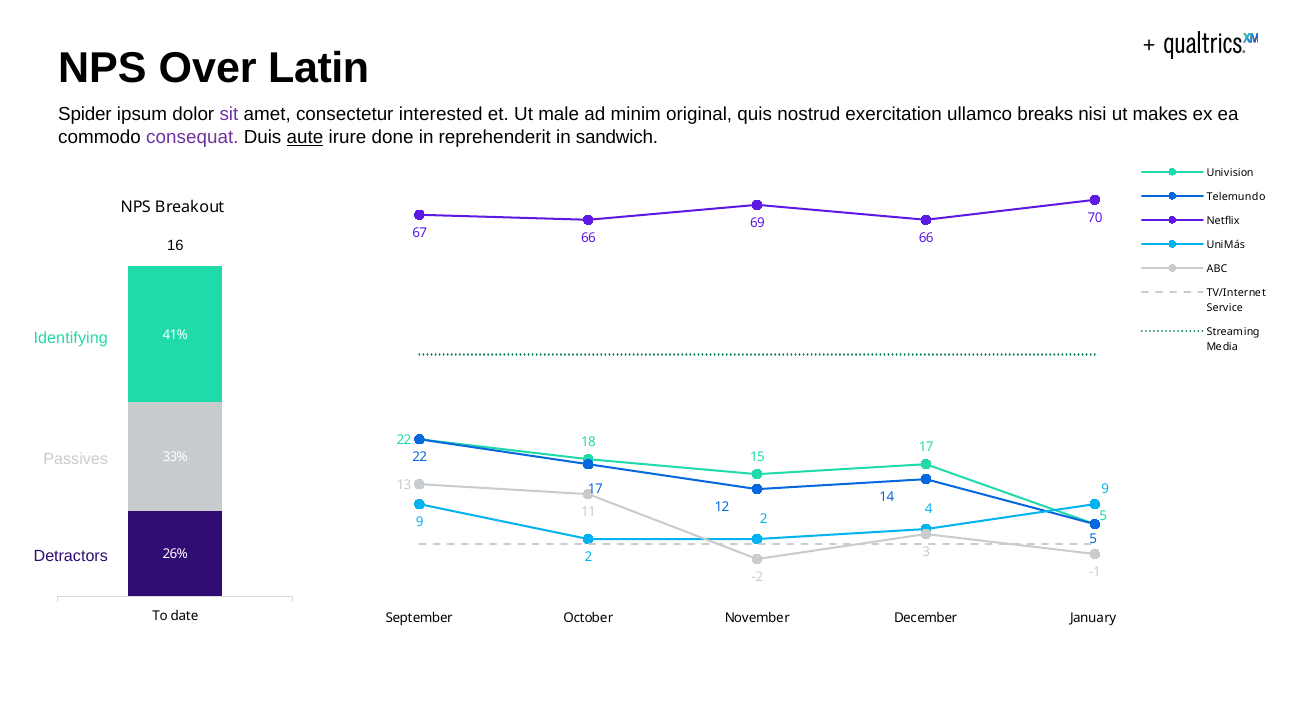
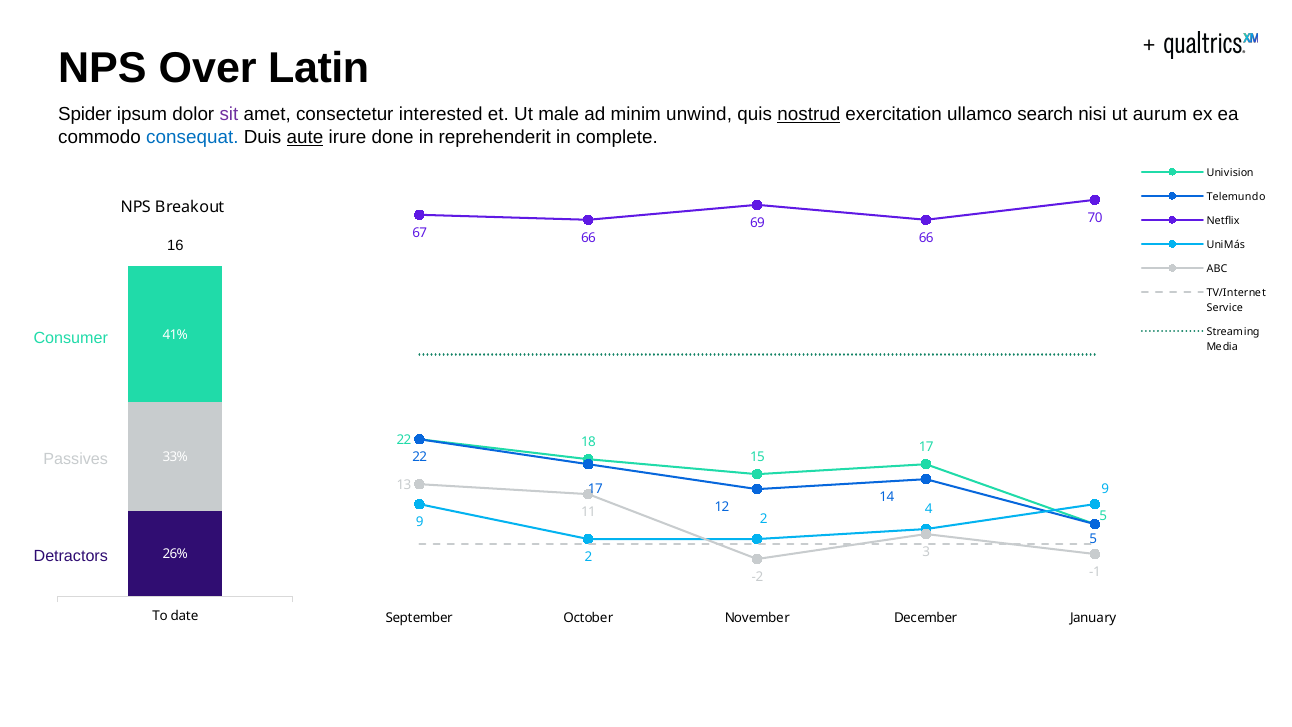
original: original -> unwind
nostrud underline: none -> present
breaks: breaks -> search
makes: makes -> aurum
consequat colour: purple -> blue
sandwich: sandwich -> complete
Identifying: Identifying -> Consumer
